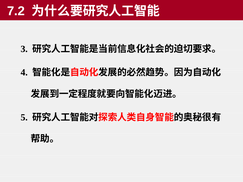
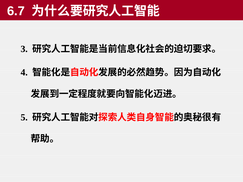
7.2: 7.2 -> 6.7
